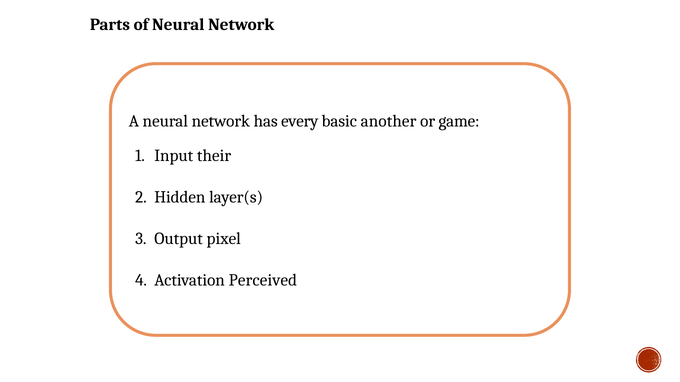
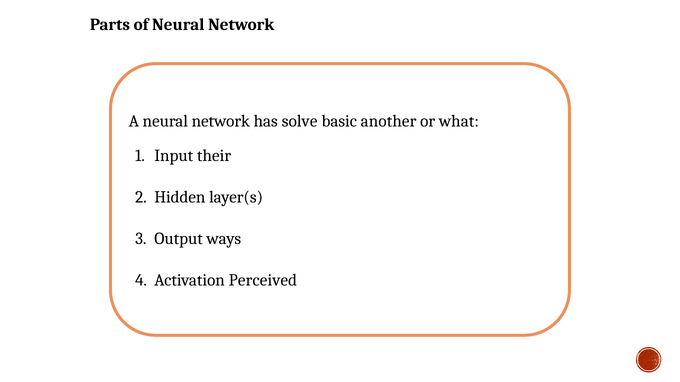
every: every -> solve
game: game -> what
pixel: pixel -> ways
